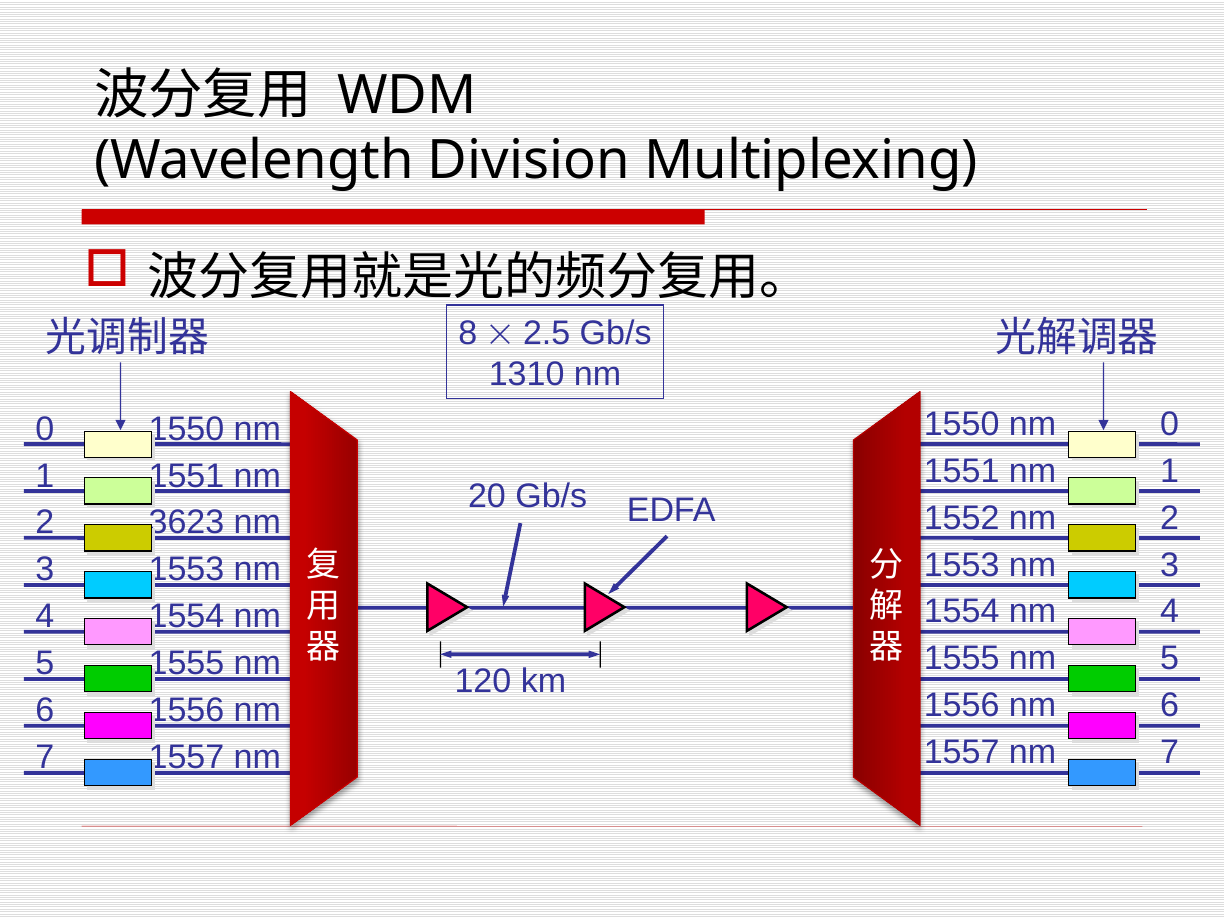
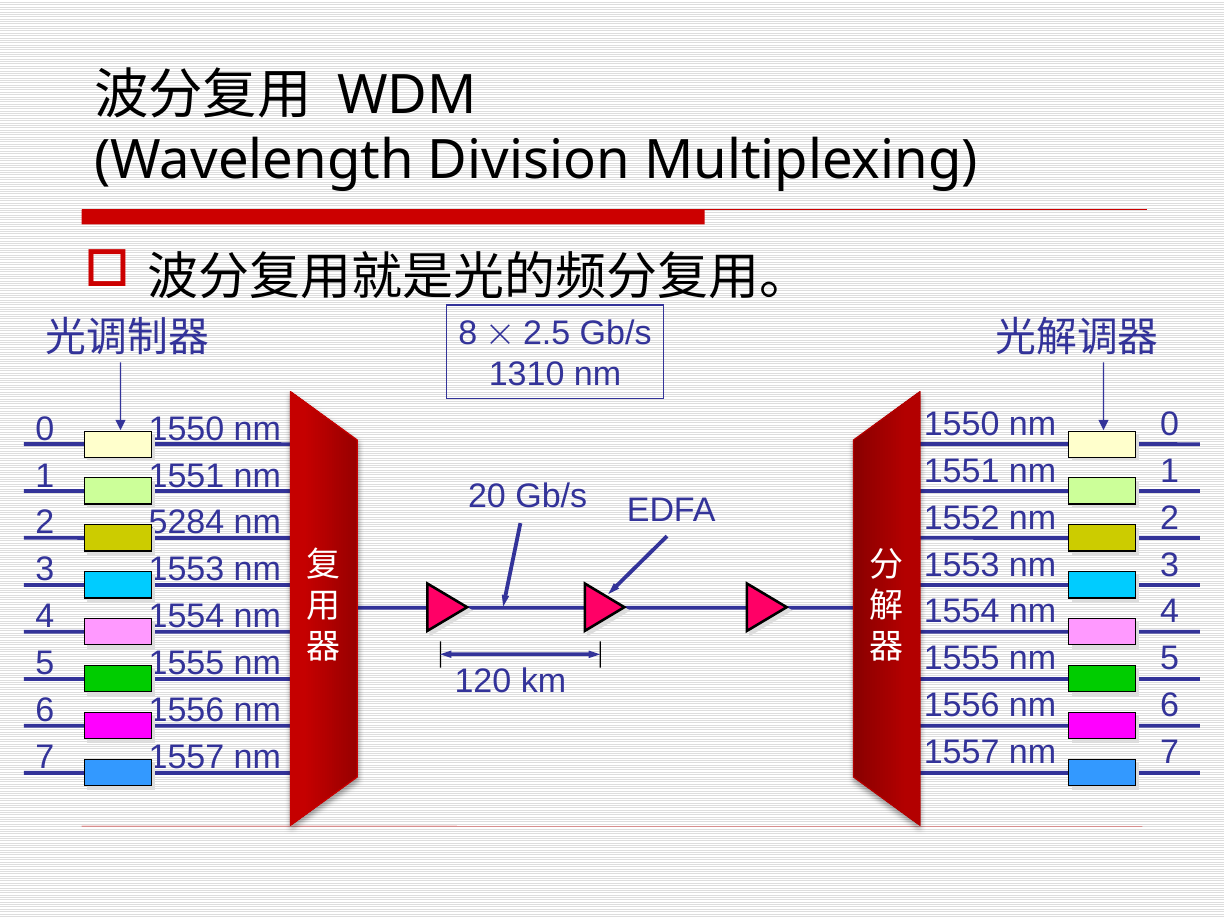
3623: 3623 -> 5284
